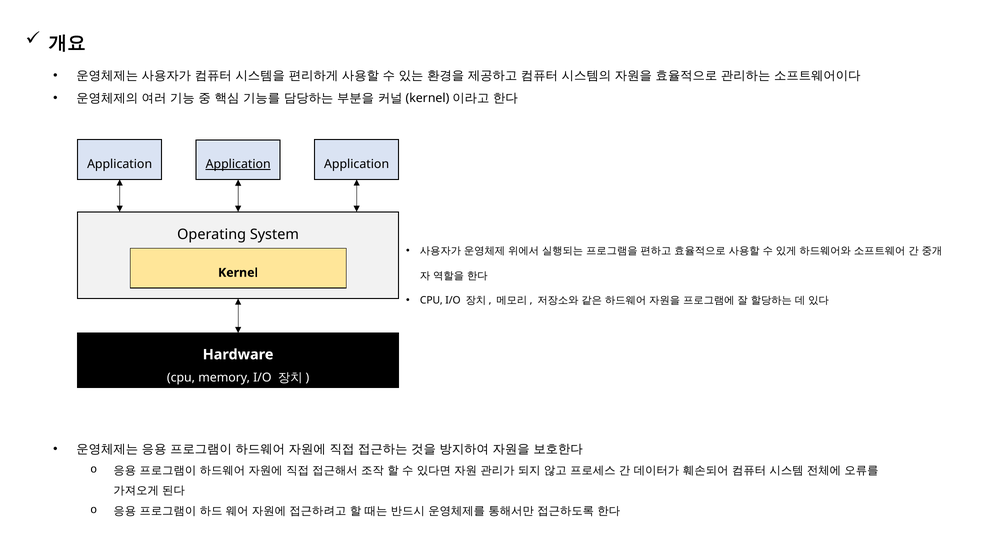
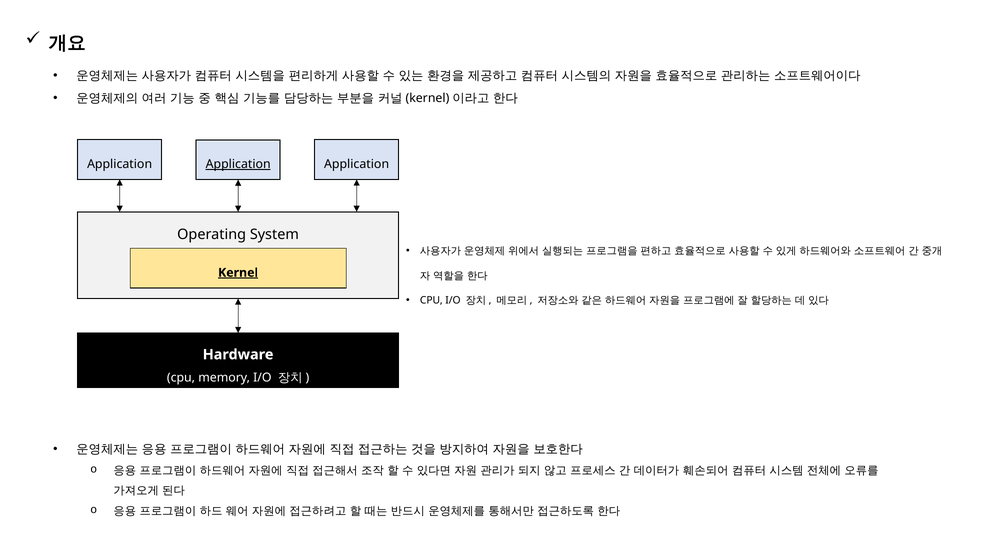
Kernel underline: none -> present
